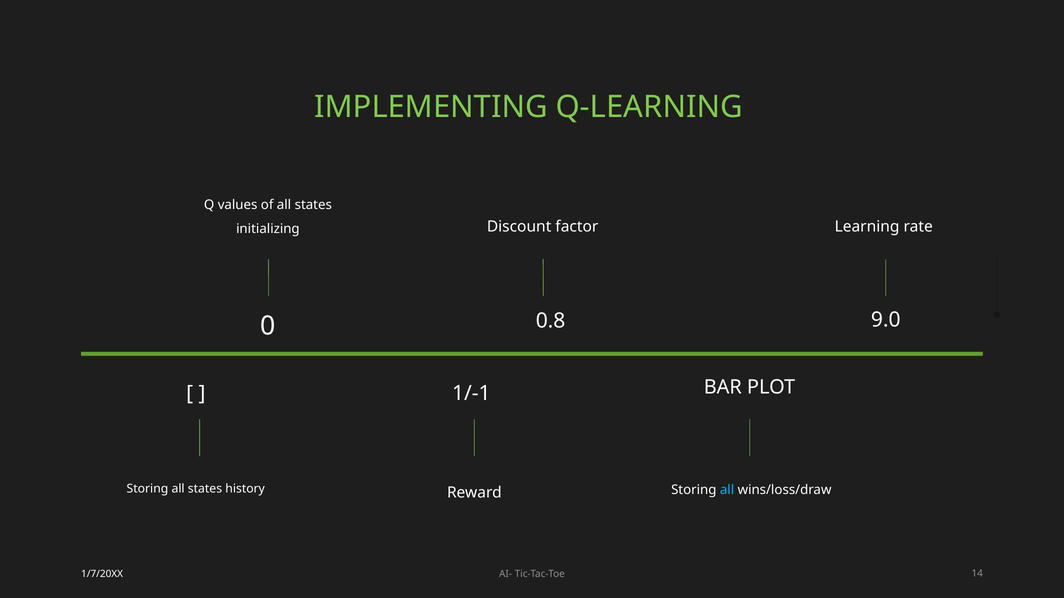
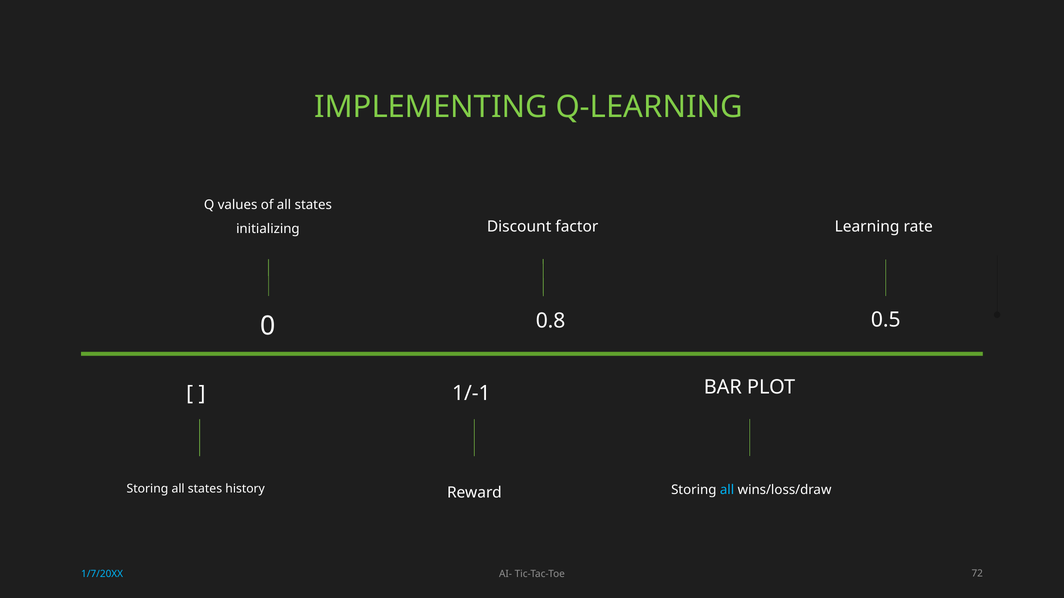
9.0: 9.0 -> 0.5
1/7/20XX colour: white -> light blue
14: 14 -> 72
